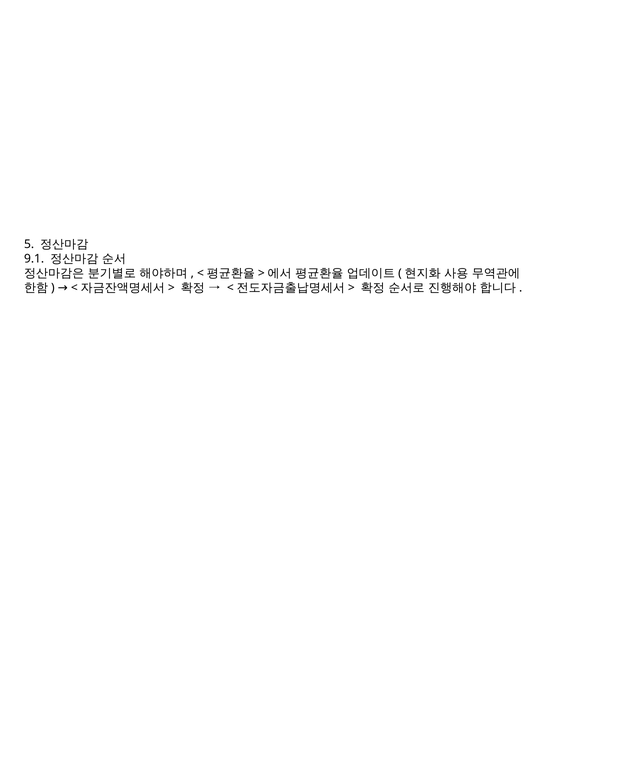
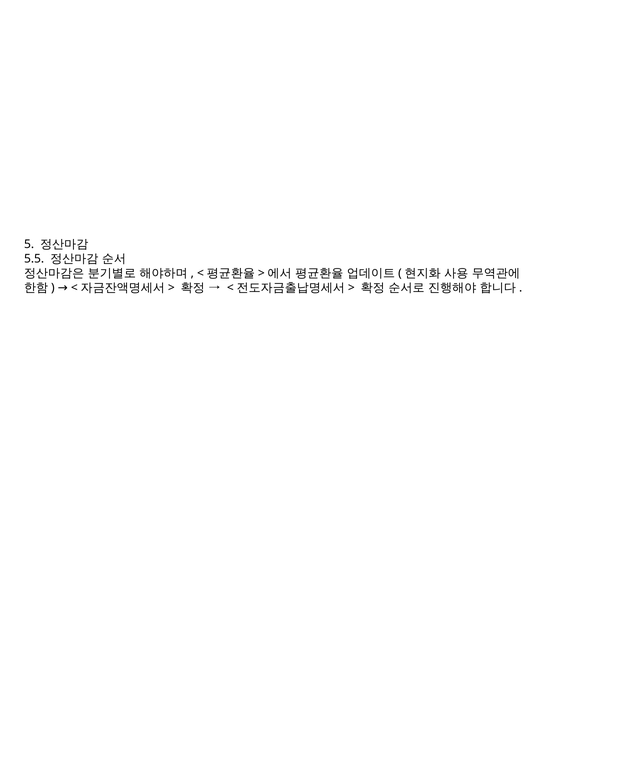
9.1: 9.1 -> 5.5
